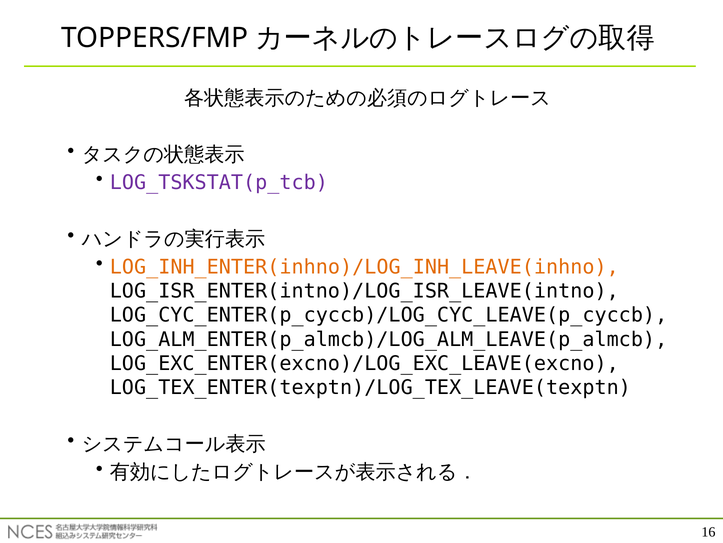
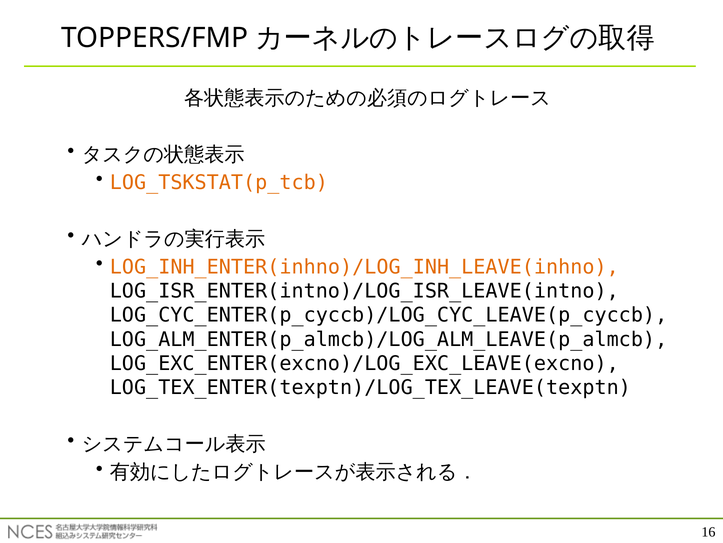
LOG_TSKSTAT(p_tcb colour: purple -> orange
